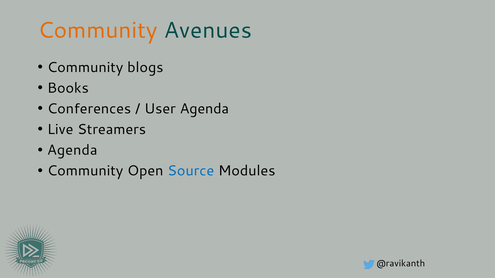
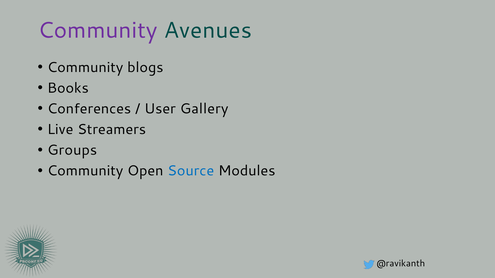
Community at (98, 31) colour: orange -> purple
User Agenda: Agenda -> Gallery
Agenda at (72, 150): Agenda -> Groups
